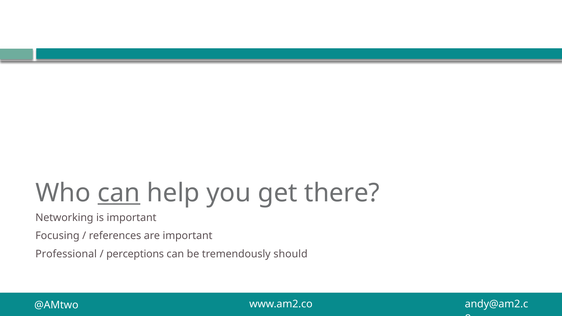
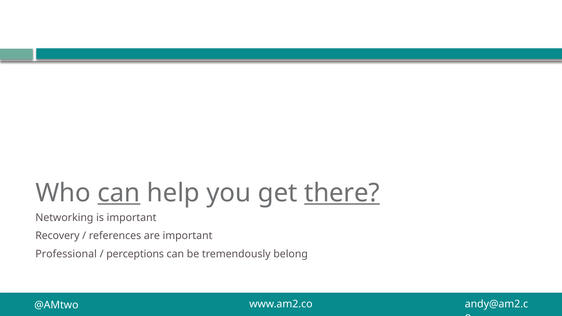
there underline: none -> present
Focusing: Focusing -> Recovery
should: should -> belong
